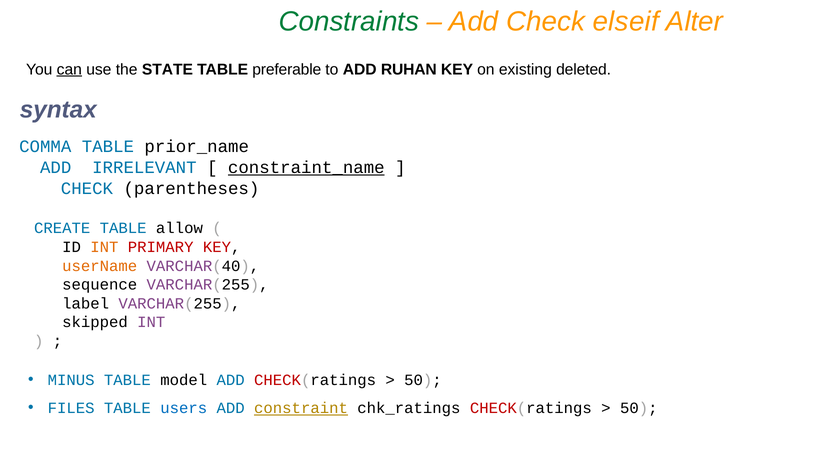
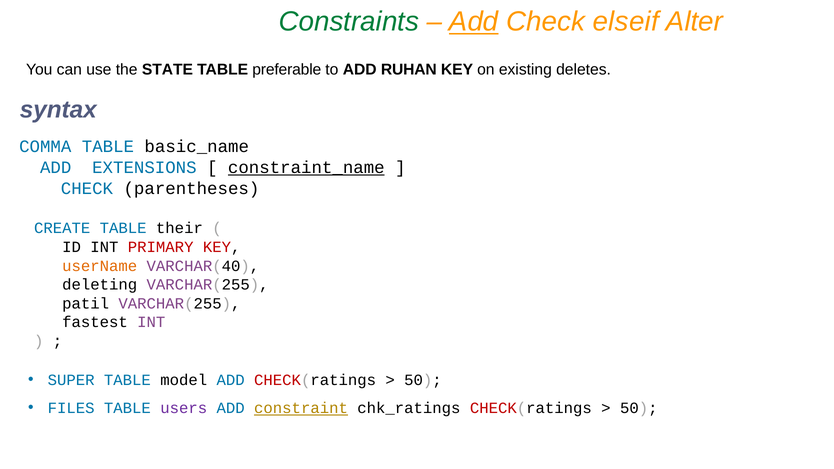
Add at (474, 22) underline: none -> present
can underline: present -> none
deleted: deleted -> deletes
prior_name: prior_name -> basic_name
IRRELEVANT: IRRELEVANT -> EXTENSIONS
allow: allow -> their
INT at (104, 247) colour: orange -> black
sequence: sequence -> deleting
label: label -> patil
skipped: skipped -> fastest
MINUS: MINUS -> SUPER
users colour: blue -> purple
